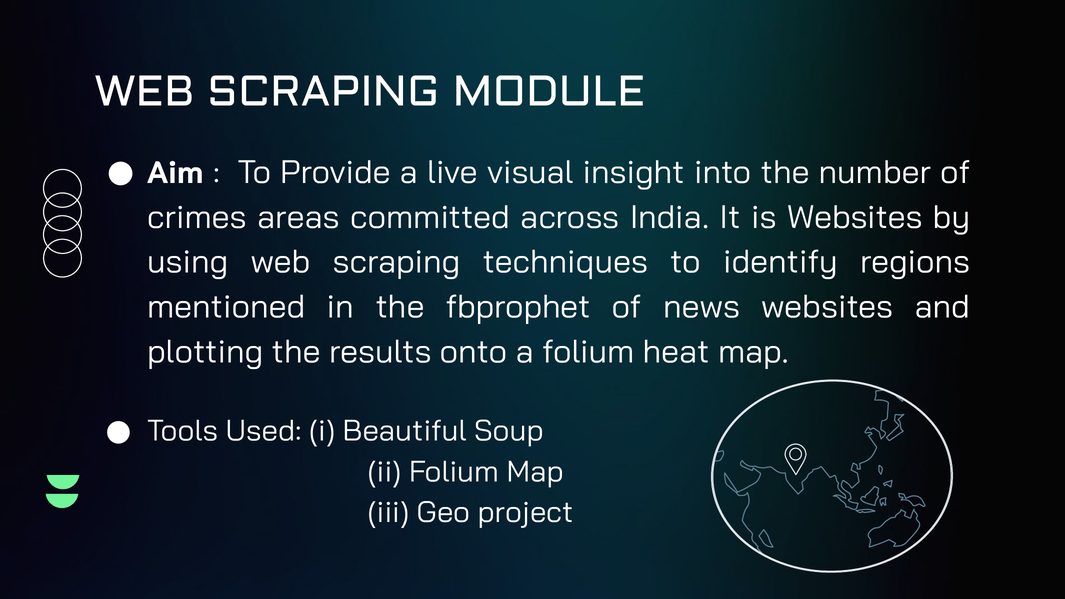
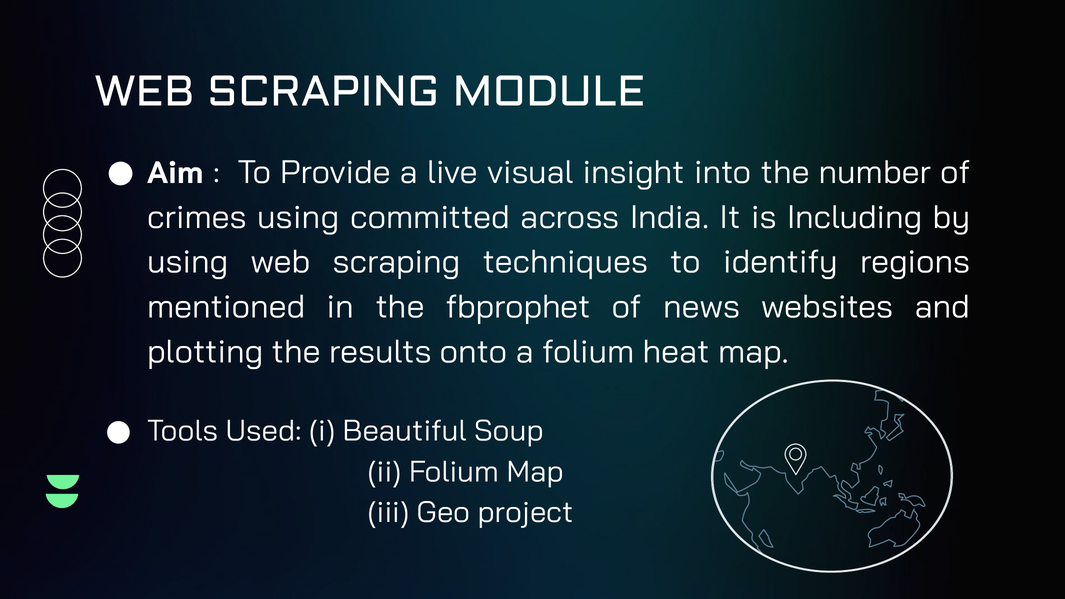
crimes areas: areas -> using
is Websites: Websites -> Including
